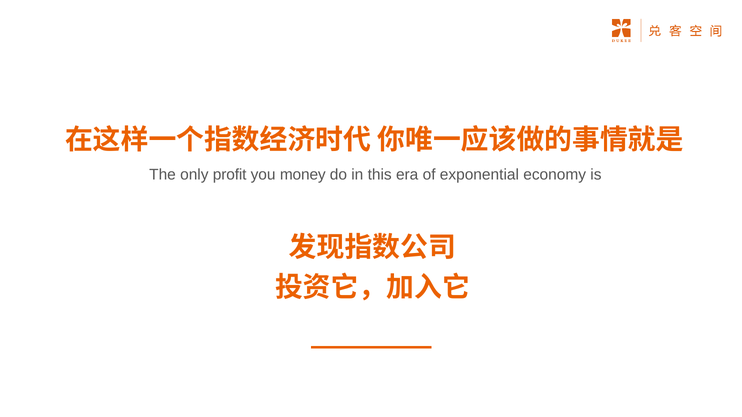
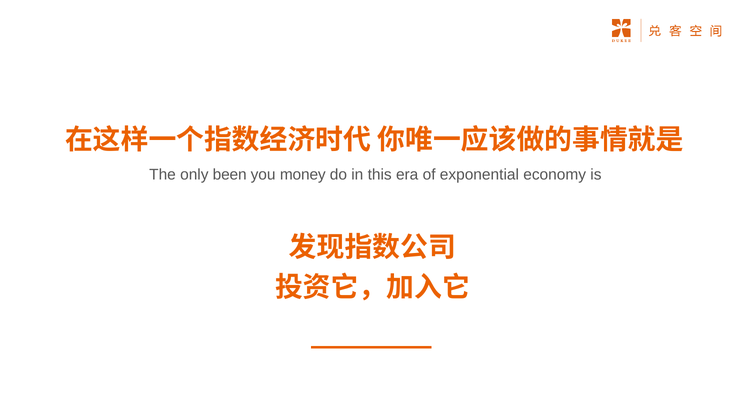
profit: profit -> been
